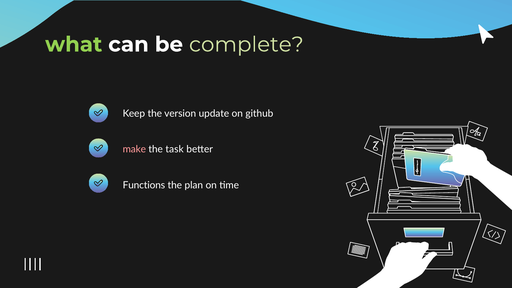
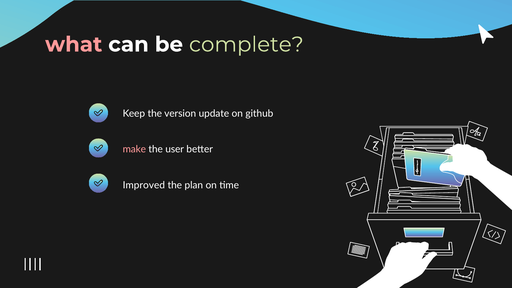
what colour: light green -> pink
task: task -> user
Functions: Functions -> Improved
